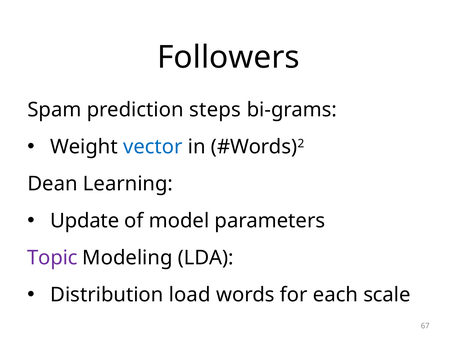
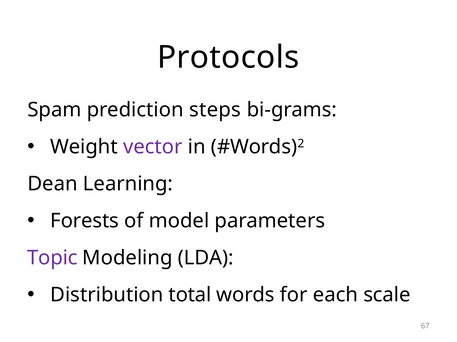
Followers: Followers -> Protocols
vector colour: blue -> purple
Update: Update -> Forests
load: load -> total
